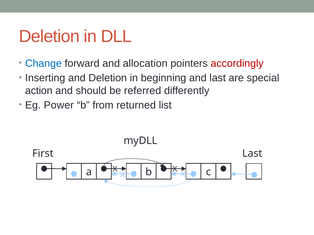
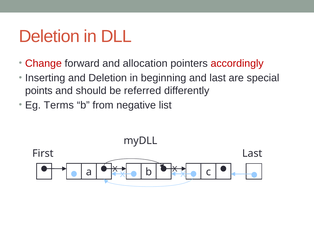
Change colour: blue -> red
action: action -> points
Power: Power -> Terms
returned: returned -> negative
